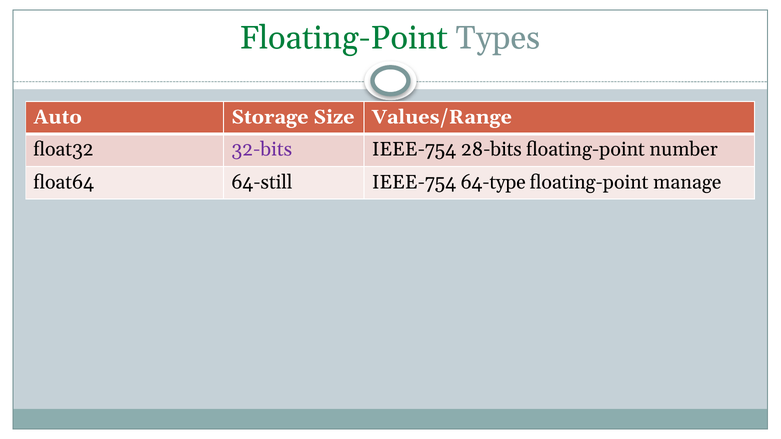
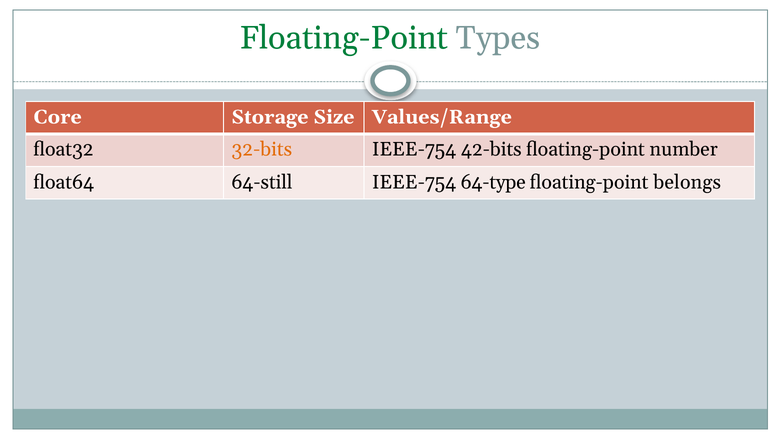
Auto: Auto -> Core
32-bits colour: purple -> orange
28-bits: 28-bits -> 42-bits
manage: manage -> belongs
